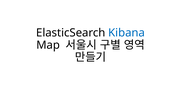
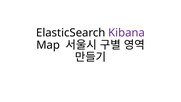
Kibana colour: blue -> purple
